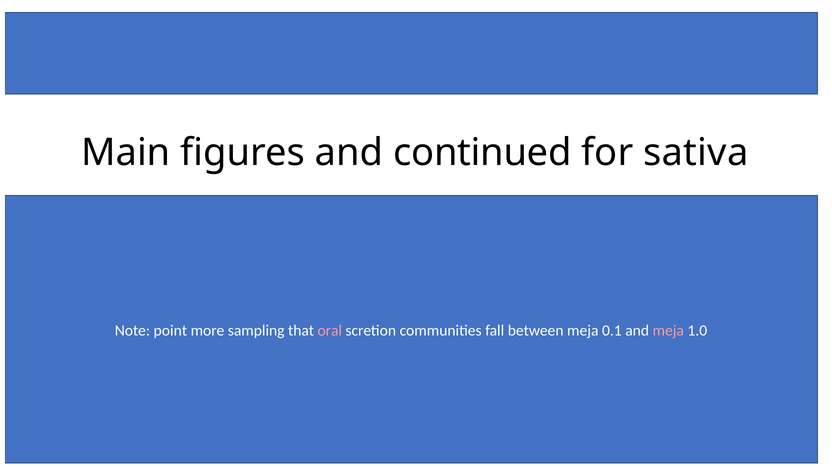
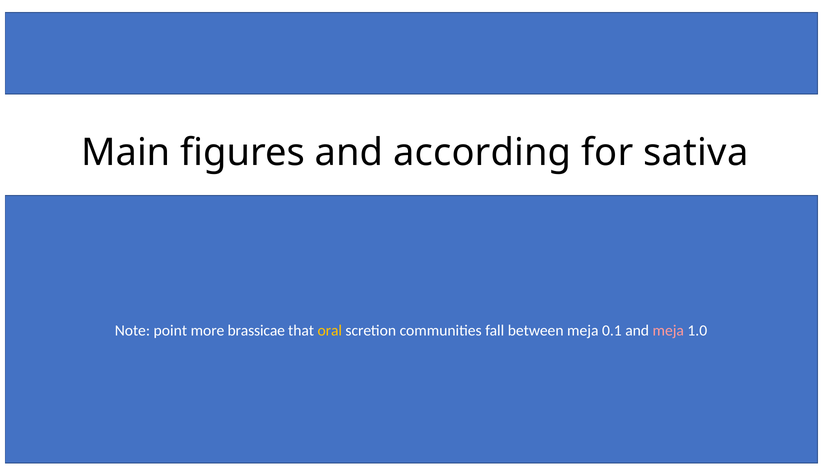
continued: continued -> according
sampling: sampling -> brassicae
oral colour: pink -> yellow
